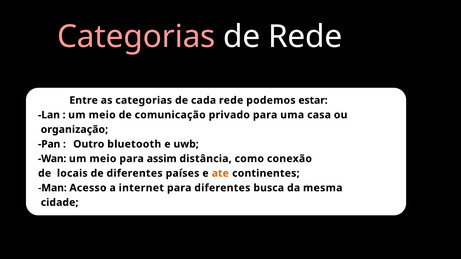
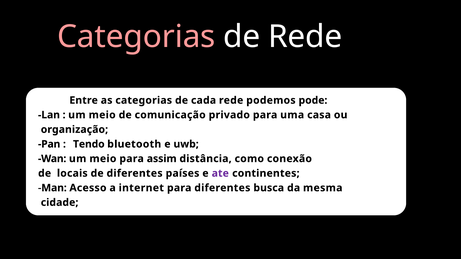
estar: estar -> pode
Outro: Outro -> Tendo
ate colour: orange -> purple
